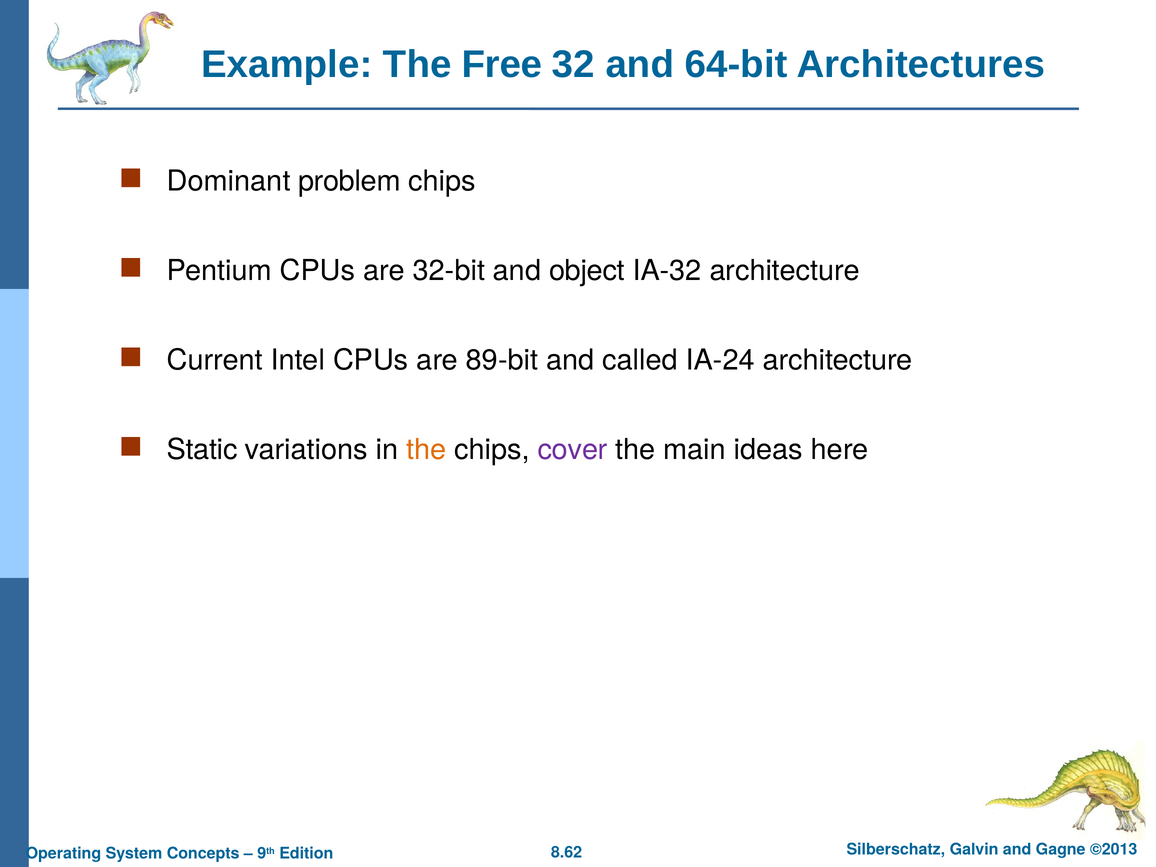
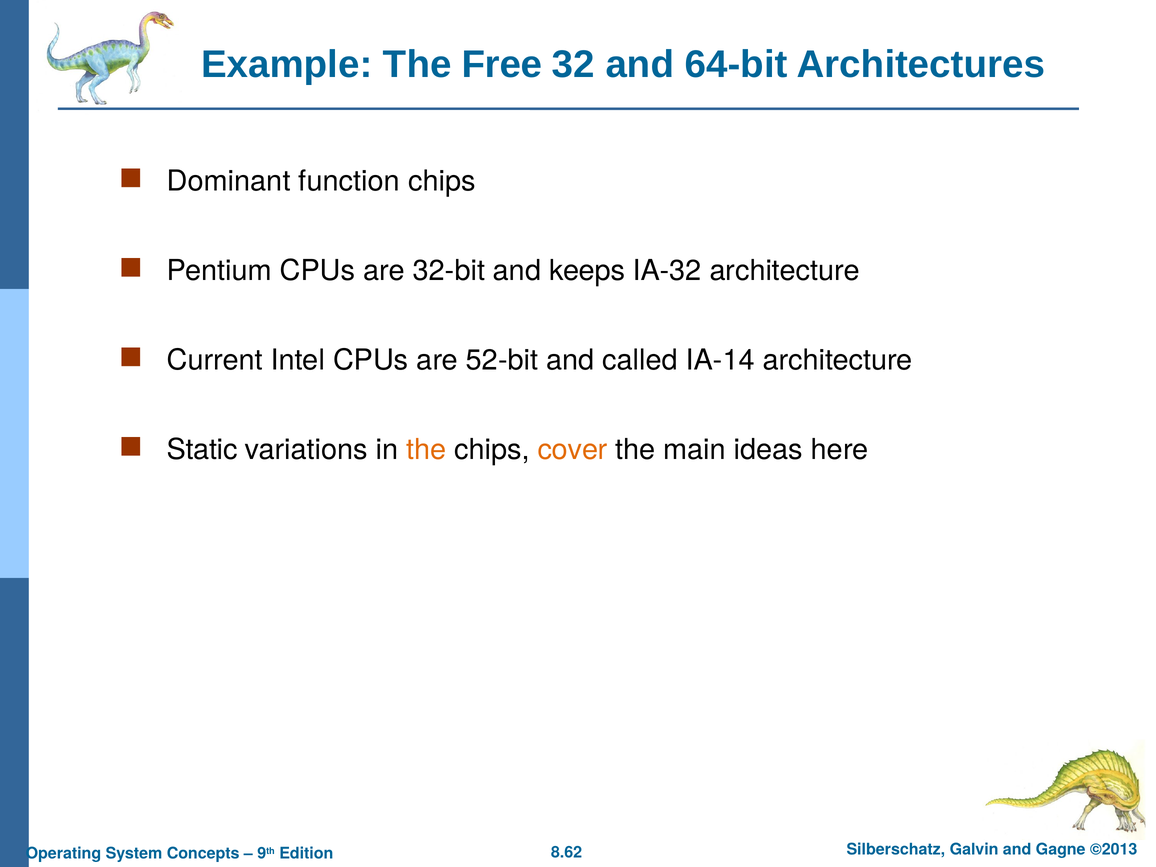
problem: problem -> function
object: object -> keeps
89-bit: 89-bit -> 52-bit
IA-24: IA-24 -> IA-14
cover colour: purple -> orange
